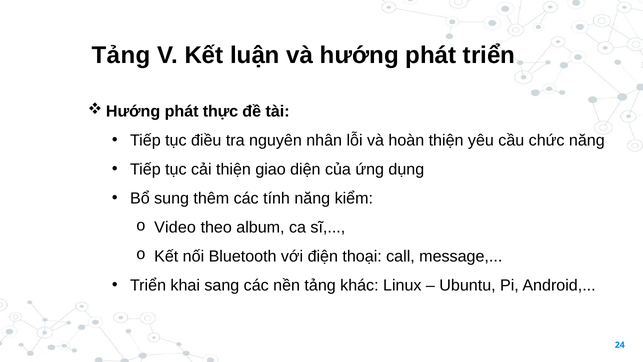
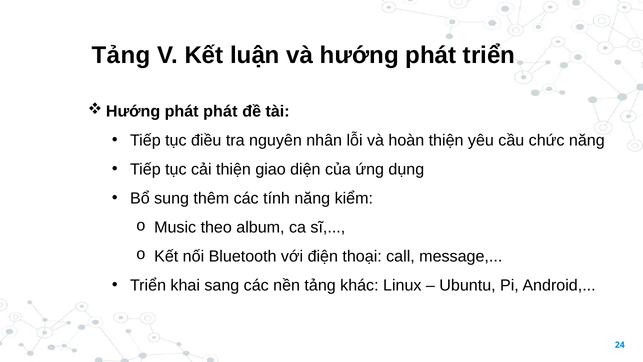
phát thực: thực -> phát
Video: Video -> Music
